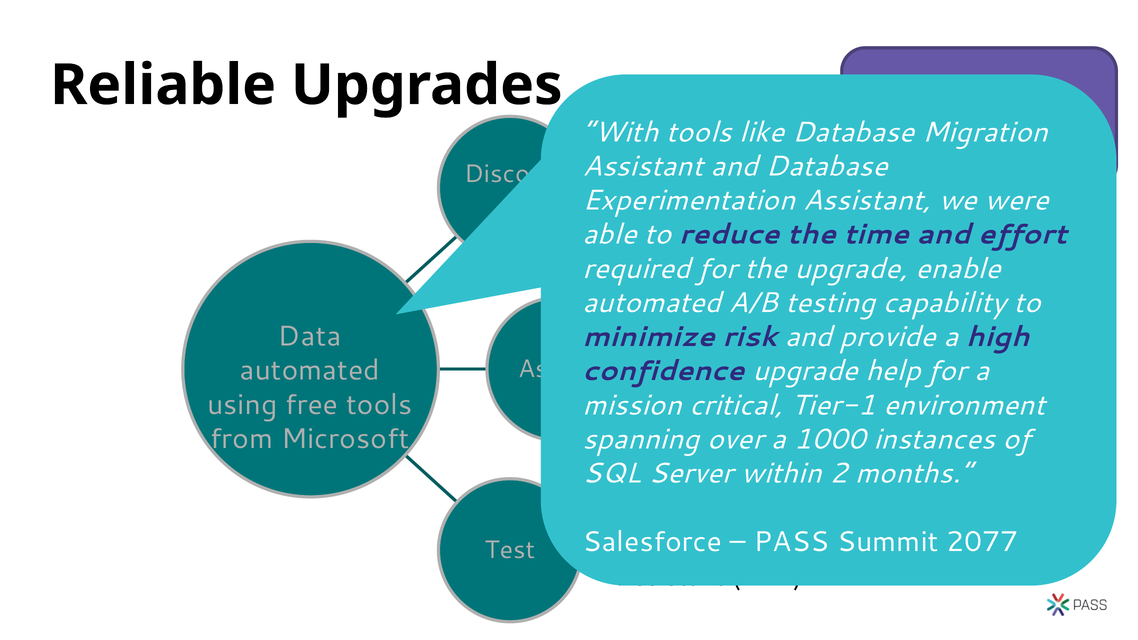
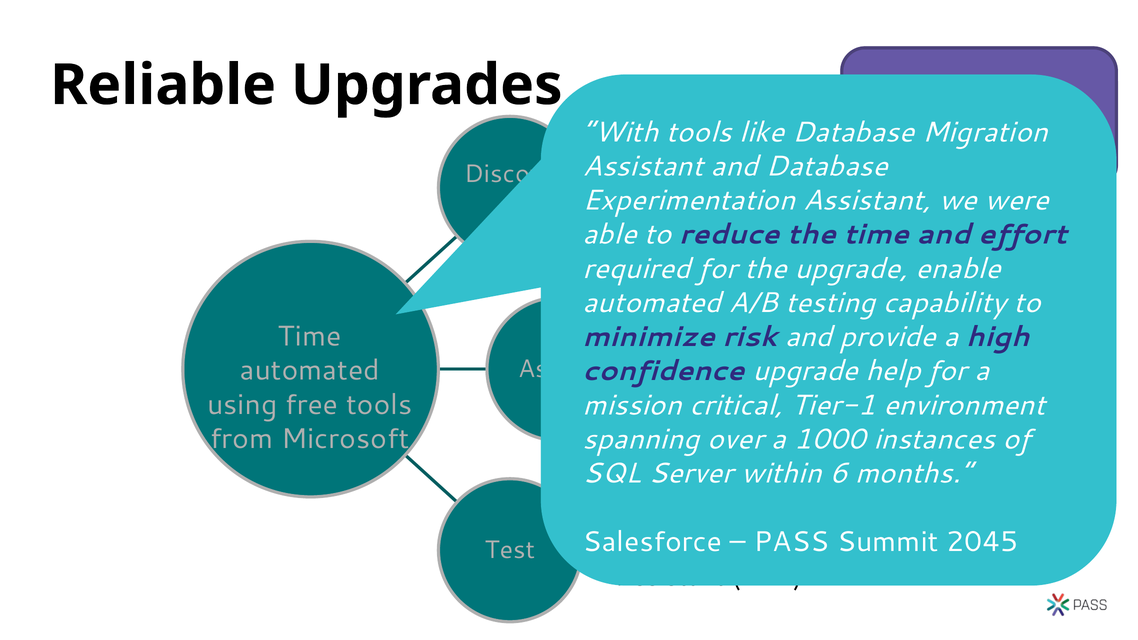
Data at (310, 336): Data -> Time
2: 2 -> 6
2077: 2077 -> 2045
